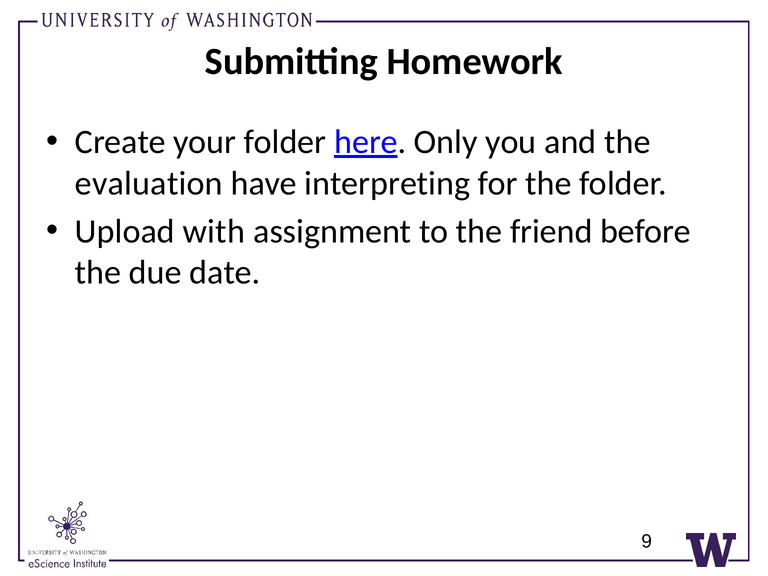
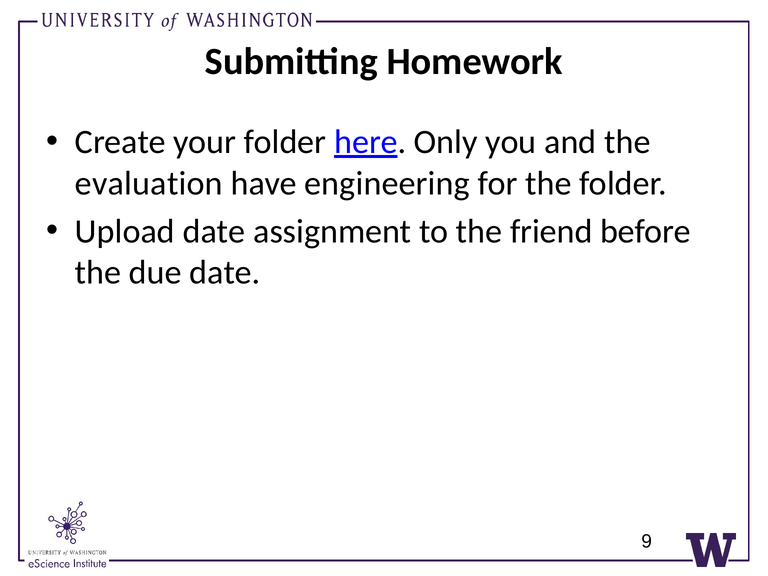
interpreting: interpreting -> engineering
Upload with: with -> date
